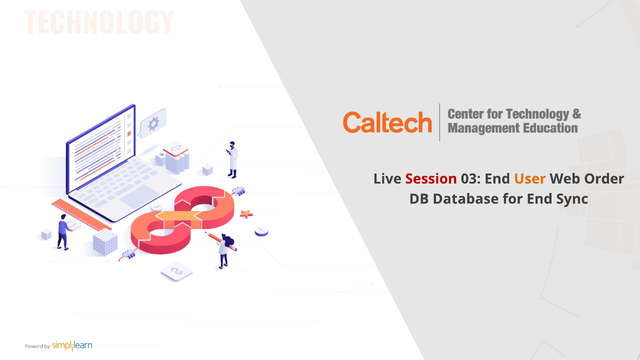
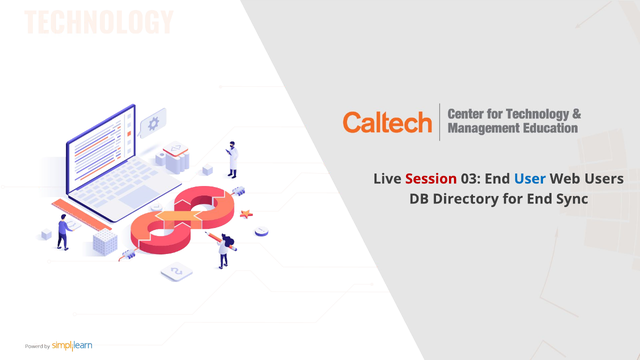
User colour: orange -> blue
Order: Order -> Users
Database: Database -> Directory
